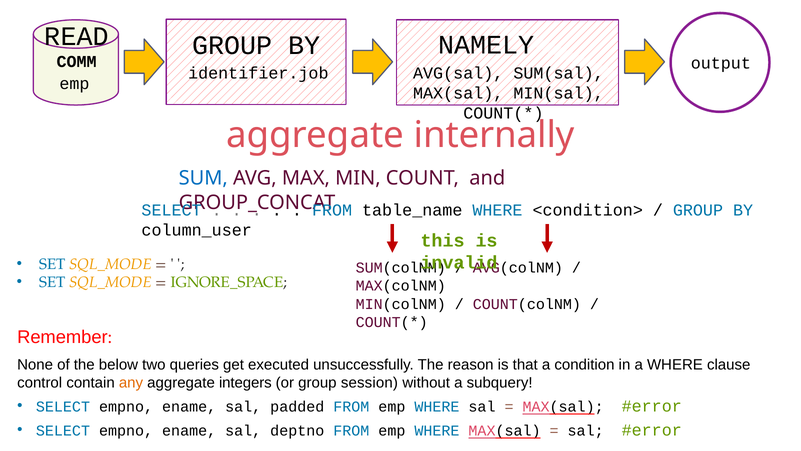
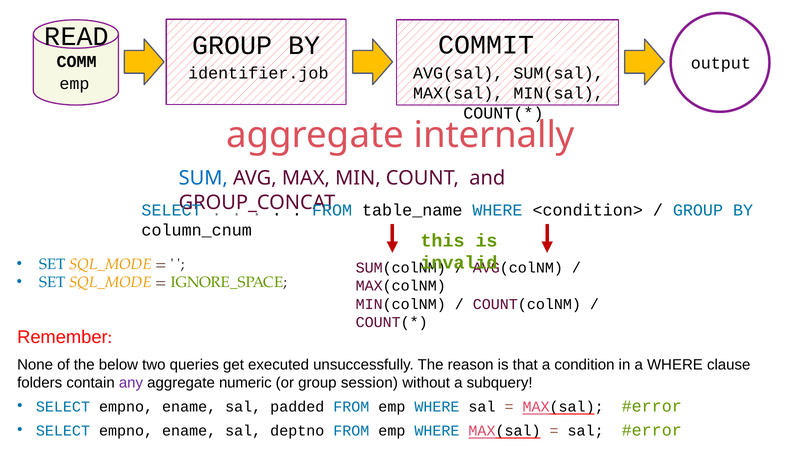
NAMELY: NAMELY -> COMMIT
column_user: column_user -> column_cnum
control: control -> folders
any colour: orange -> purple
integers: integers -> numeric
